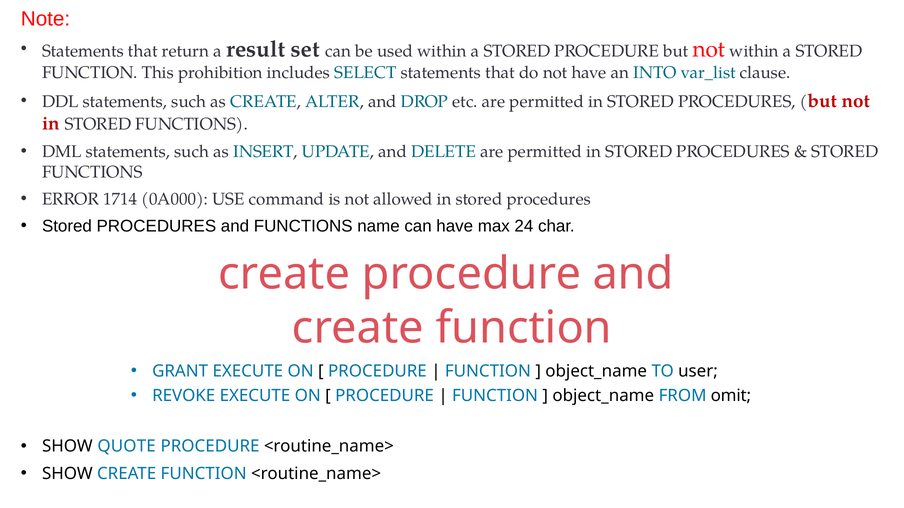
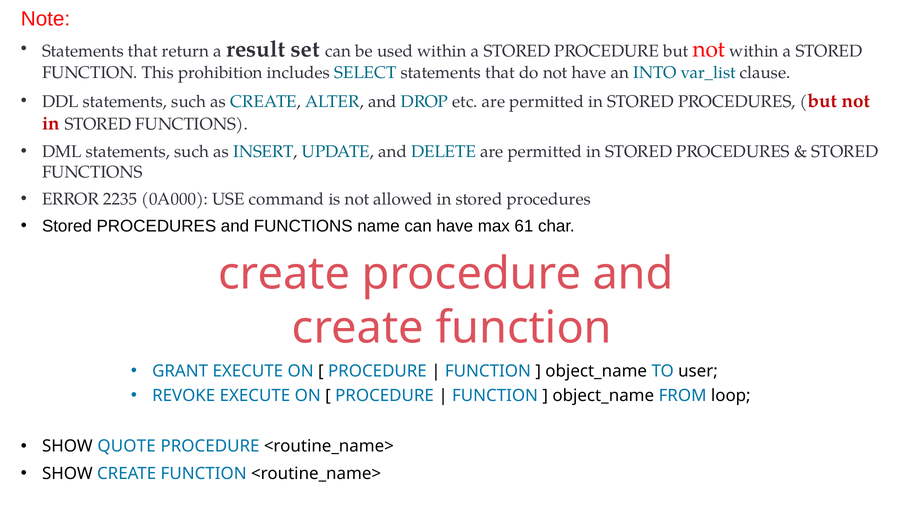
1714: 1714 -> 2235
24: 24 -> 61
omit: omit -> loop
